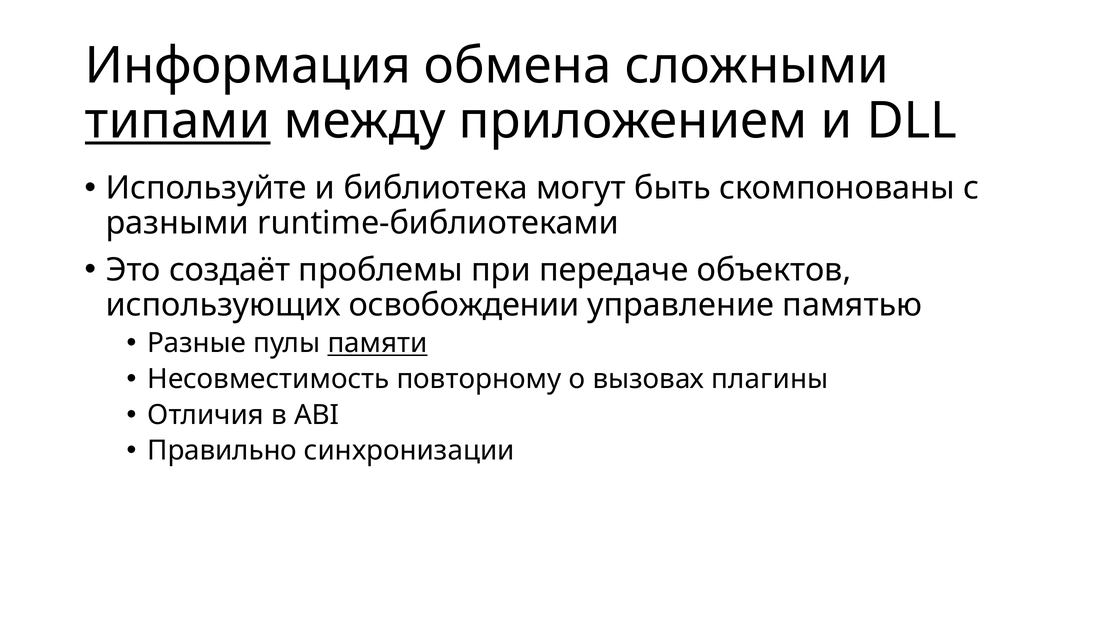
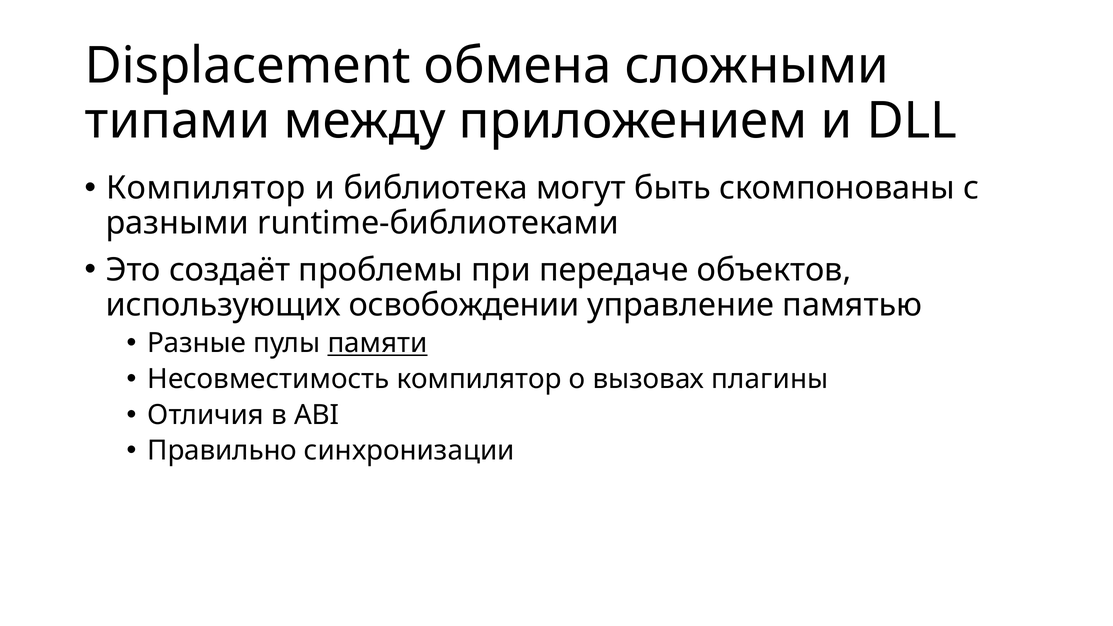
Информация: Информация -> Displacement
типами underline: present -> none
Используйте at (206, 188): Используйте -> Компилятор
Несовместимость повторному: повторному -> компилятор
